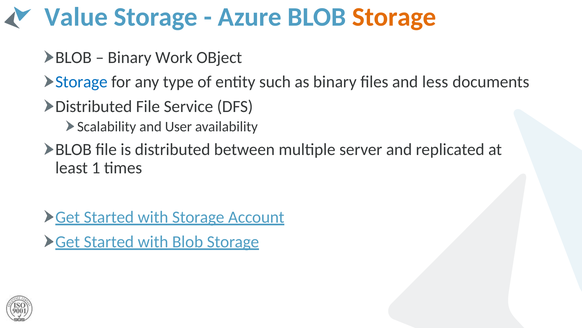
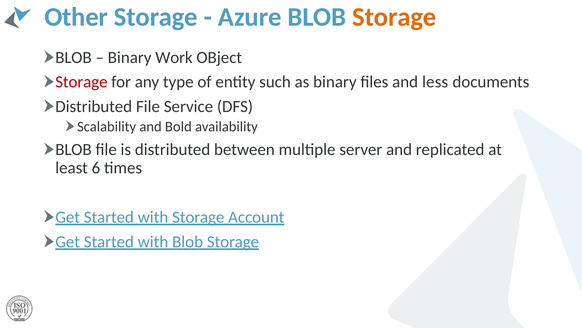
Value: Value -> Other
Storage at (81, 82) colour: blue -> red
User: User -> Bold
1: 1 -> 6
